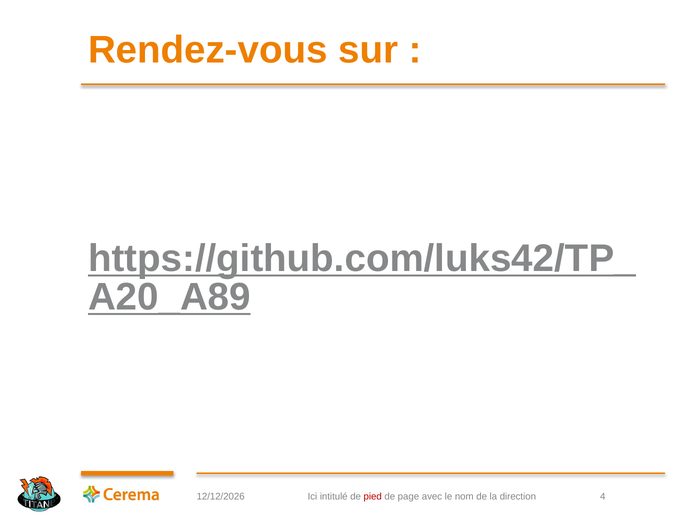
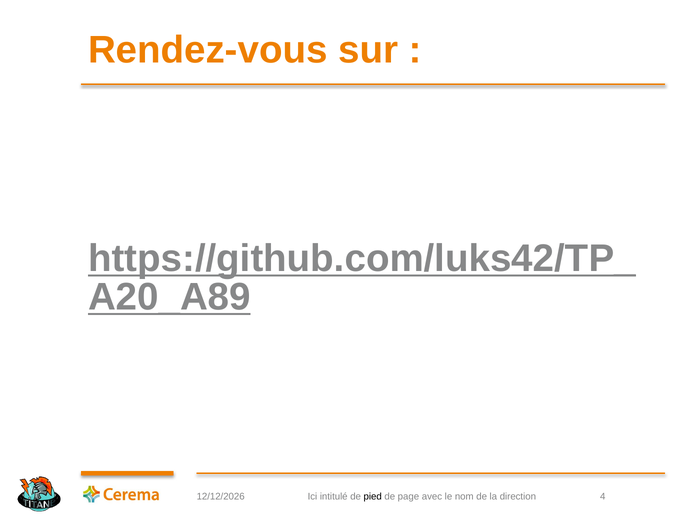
pied colour: red -> black
